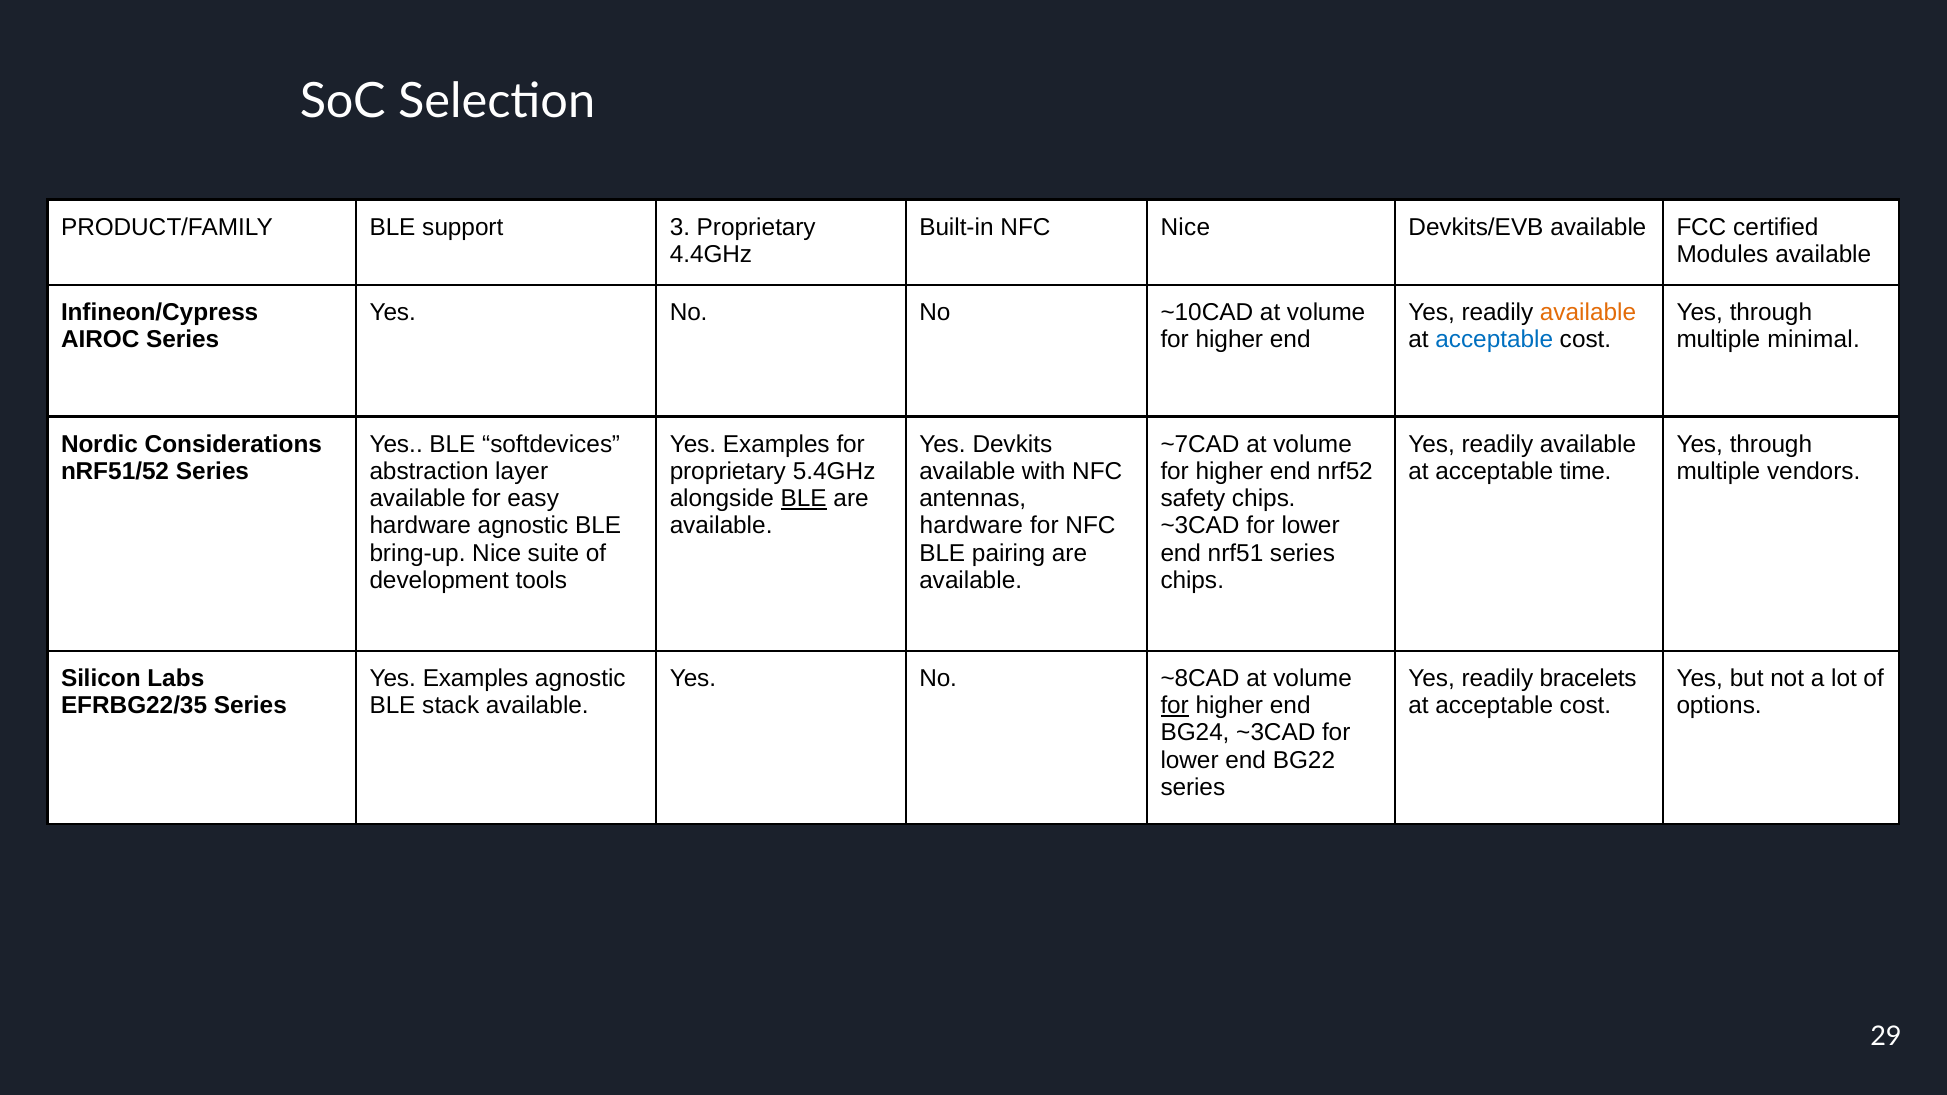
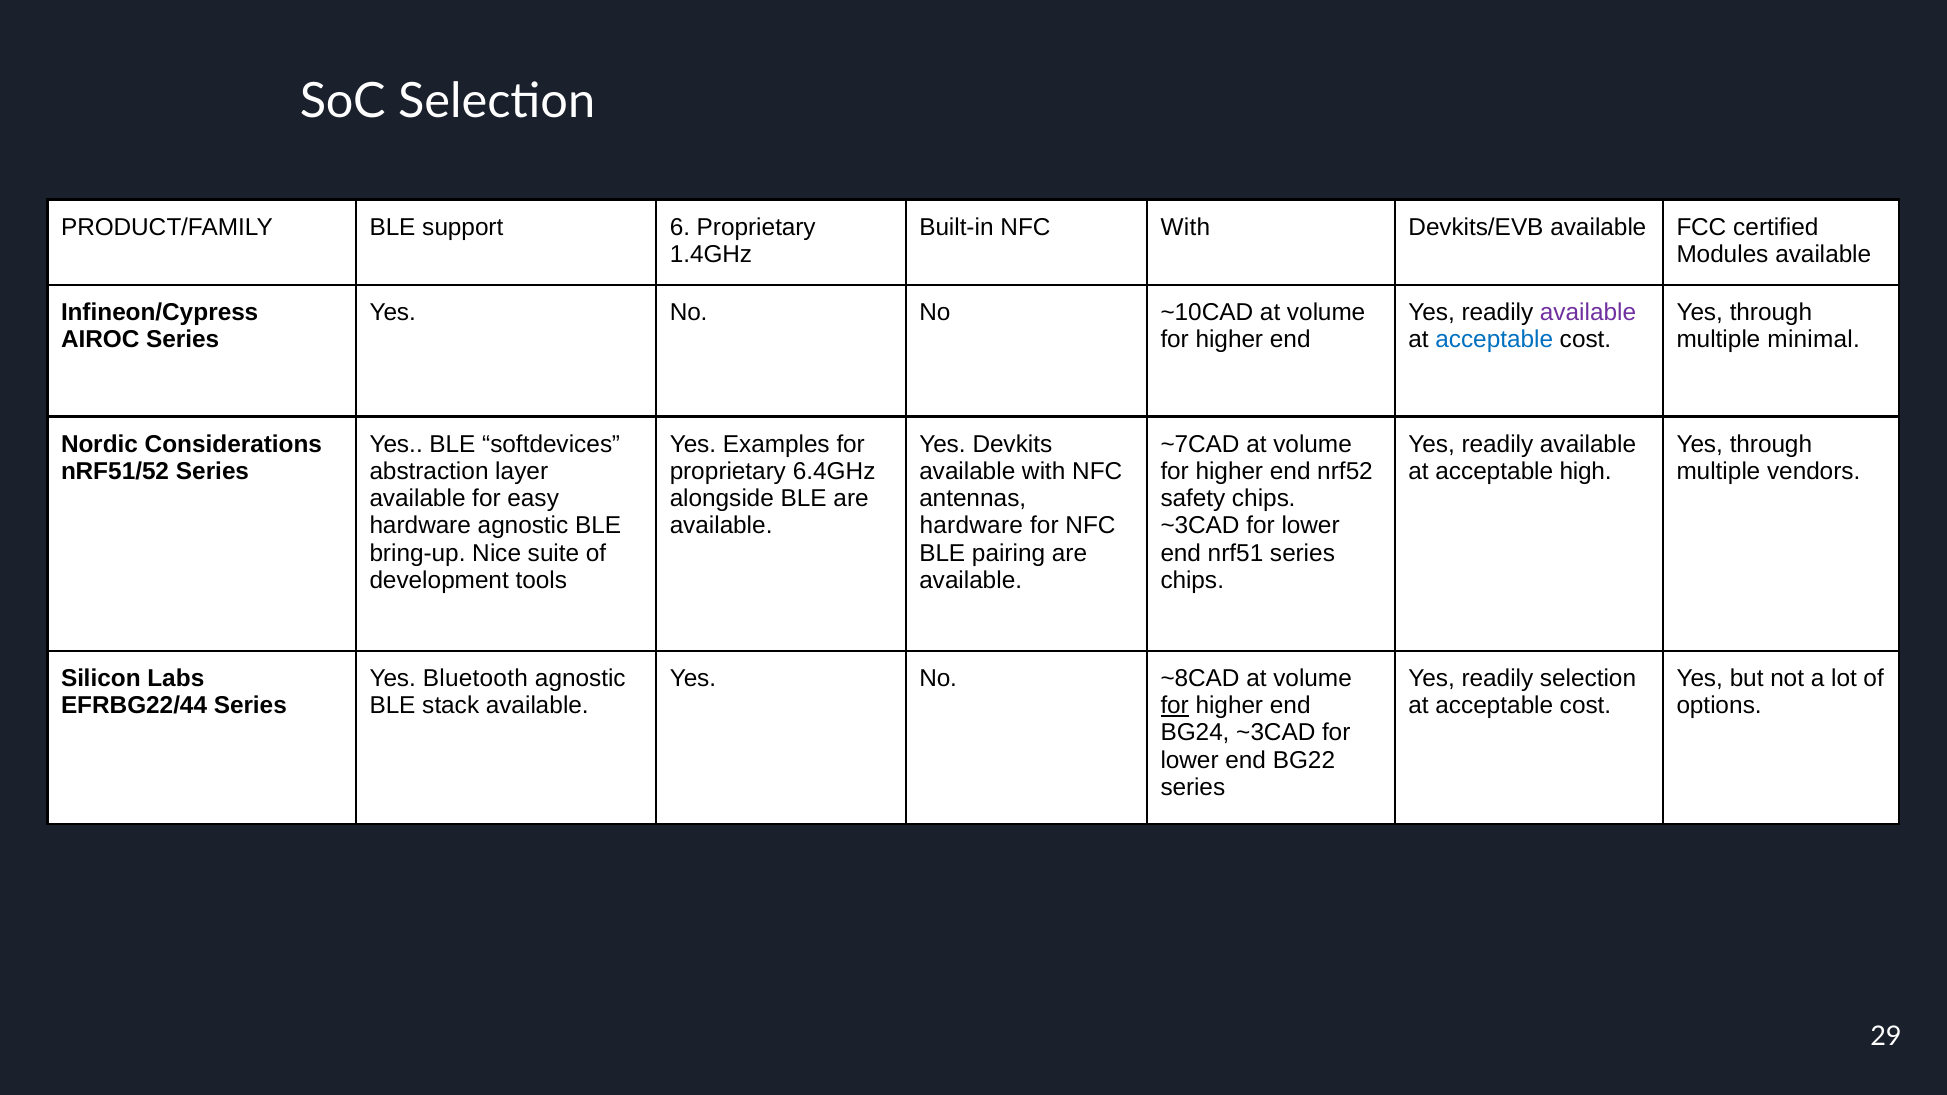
3: 3 -> 6
NFC Nice: Nice -> With
4.4GHz: 4.4GHz -> 1.4GHz
available at (1588, 313) colour: orange -> purple
5.4GHz: 5.4GHz -> 6.4GHz
time: time -> high
BLE at (804, 499) underline: present -> none
Examples at (476, 678): Examples -> Bluetooth
readily bracelets: bracelets -> selection
EFRBG22/35: EFRBG22/35 -> EFRBG22/44
